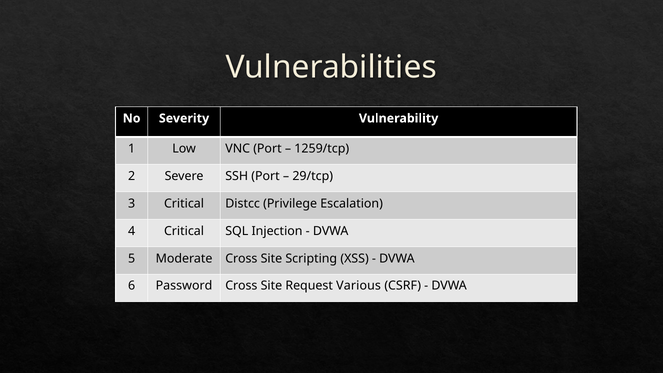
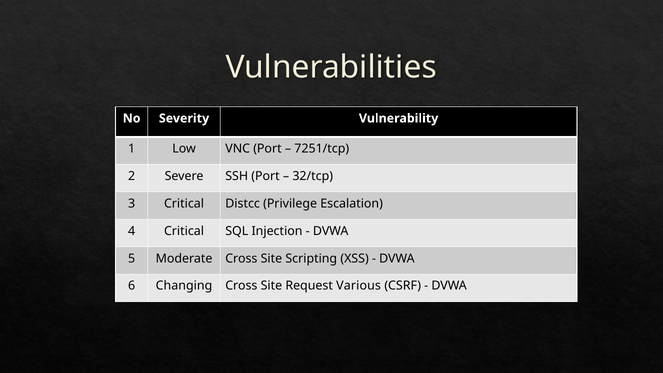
1259/tcp: 1259/tcp -> 7251/tcp
29/tcp: 29/tcp -> 32/tcp
Password: Password -> Changing
